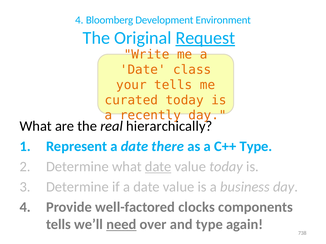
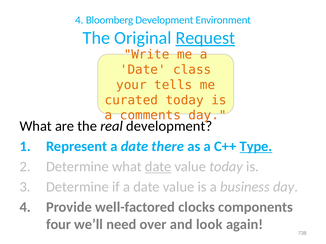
recently: recently -> comments
real hierarchically: hierarchically -> development
Type at (256, 147) underline: none -> present
tells at (59, 225): tells -> four
need underline: present -> none
and type: type -> look
